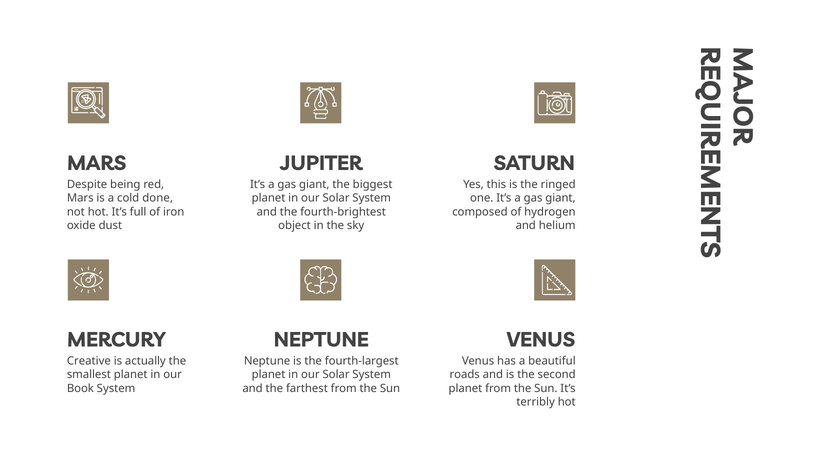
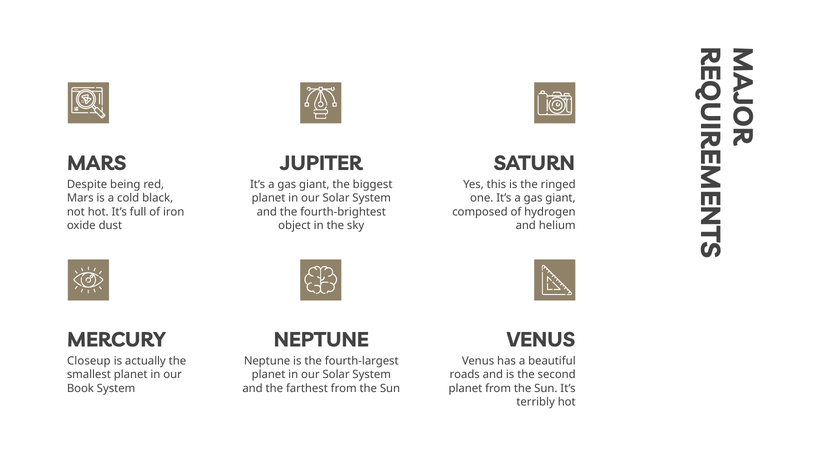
done: done -> black
Creative: Creative -> Closeup
